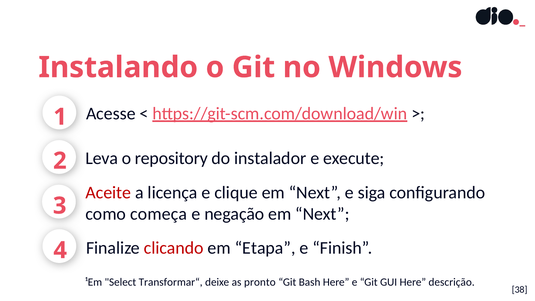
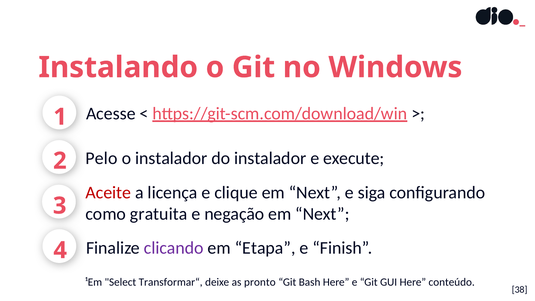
Leva: Leva -> Pelo
o repository: repository -> instalador
começa: começa -> gratuita
clicando colour: red -> purple
descrição: descrição -> conteúdo
